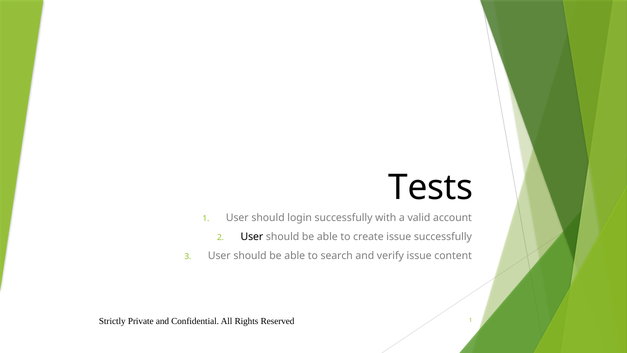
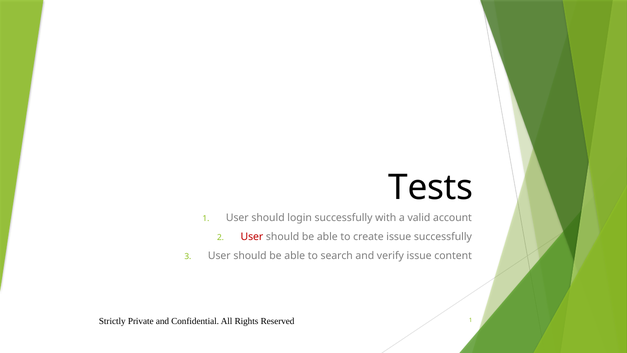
User at (252, 237) colour: black -> red
